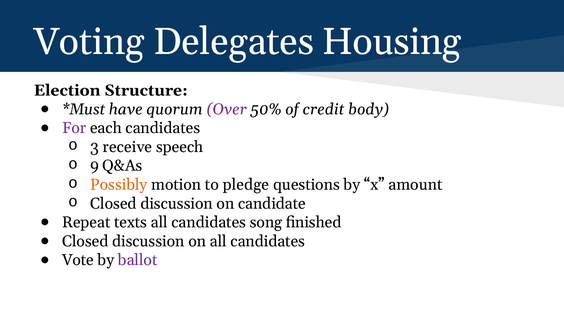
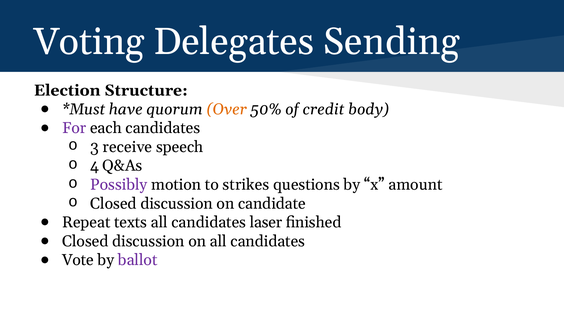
Housing: Housing -> Sending
Over colour: purple -> orange
9: 9 -> 4
Possibly colour: orange -> purple
pledge: pledge -> strikes
song: song -> laser
